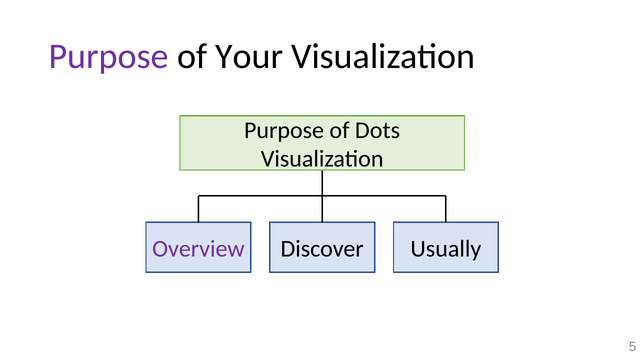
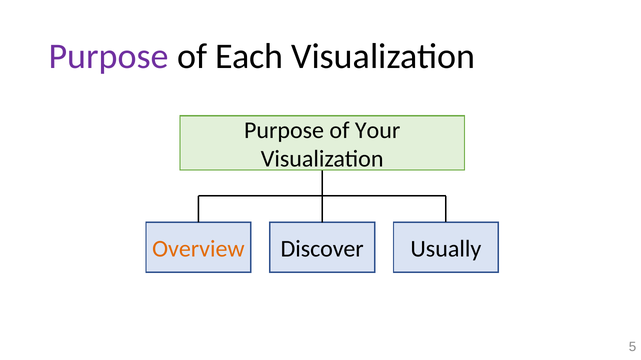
Your: Your -> Each
Dots: Dots -> Your
Overview colour: purple -> orange
